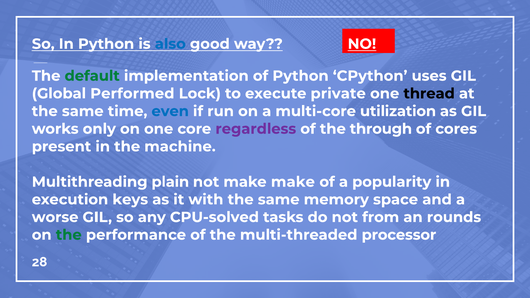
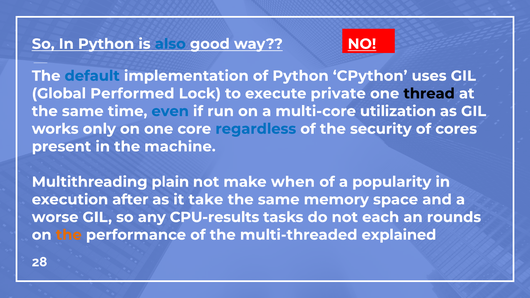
default colour: green -> blue
regardless colour: purple -> blue
through: through -> security
make make: make -> when
keys: keys -> after
with: with -> take
CPU-solved: CPU-solved -> CPU-results
from: from -> each
the at (69, 235) colour: green -> orange
processor: processor -> explained
